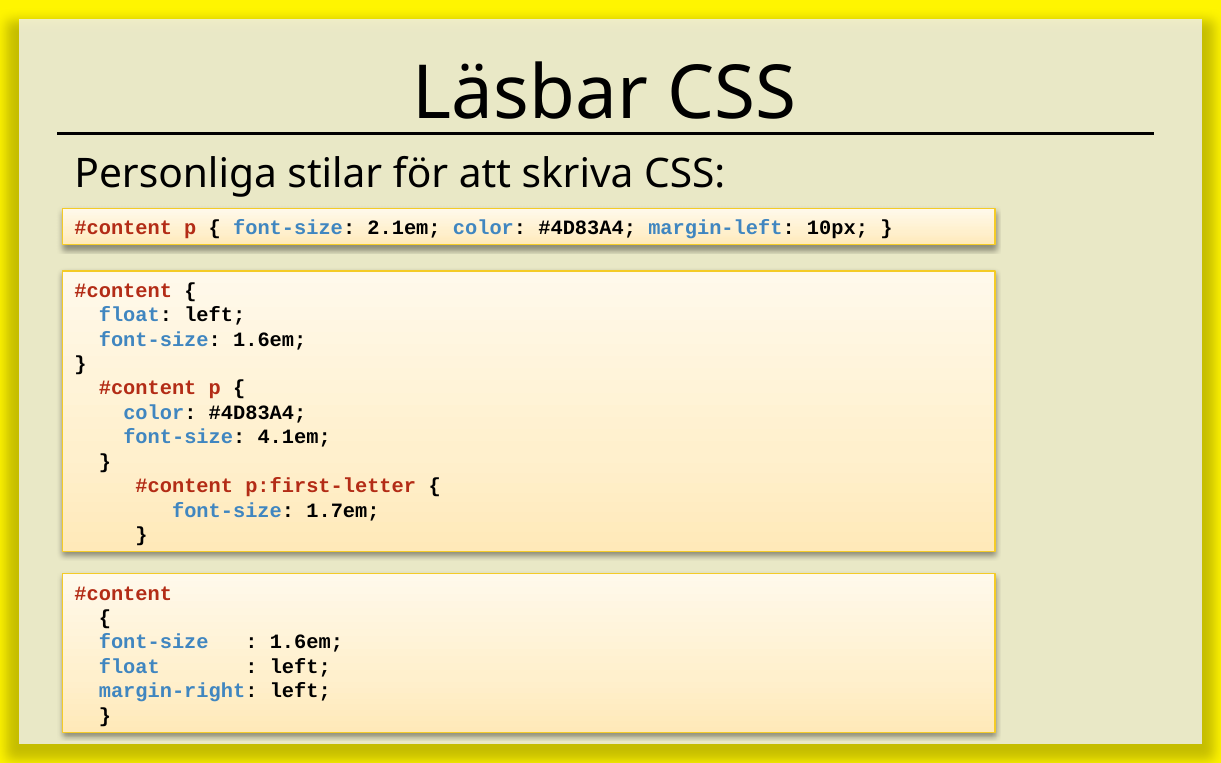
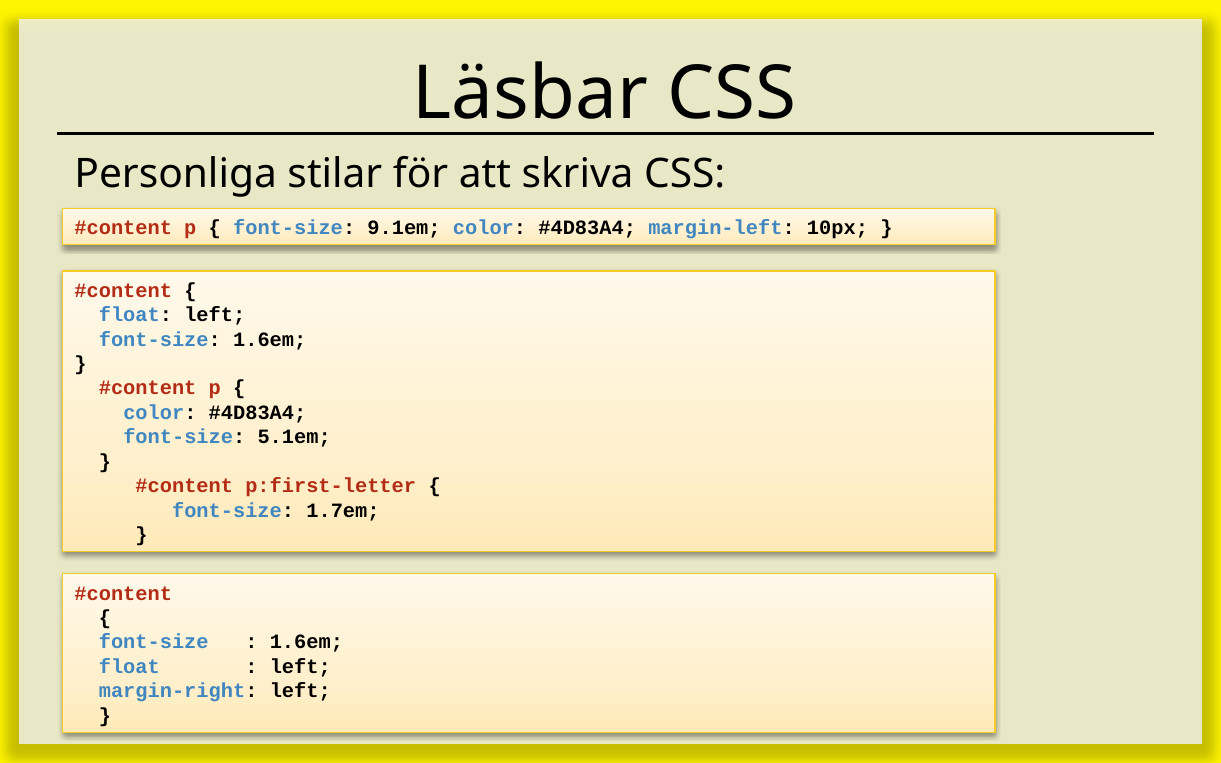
2.1em: 2.1em -> 9.1em
4.1em: 4.1em -> 5.1em
